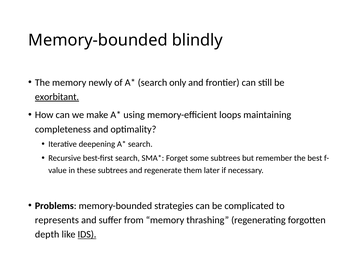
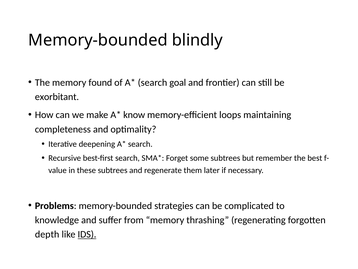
newly: newly -> found
only: only -> goal
exorbitant underline: present -> none
using: using -> know
represents: represents -> knowledge
